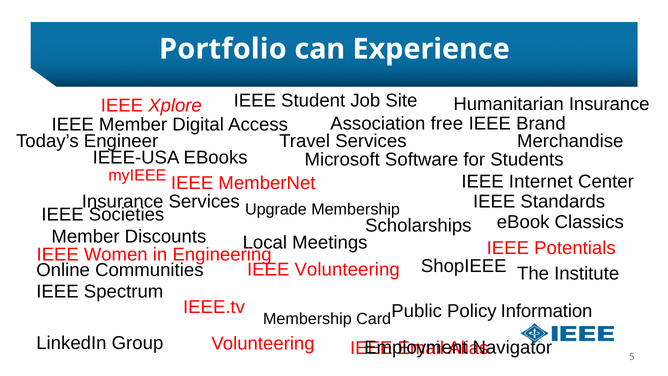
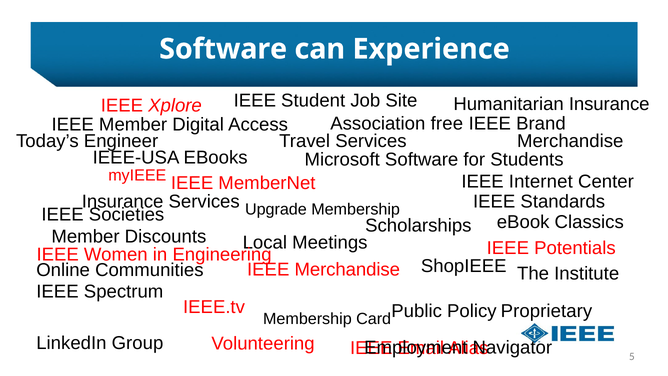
Portfolio at (223, 49): Portfolio -> Software
IEEE Volunteering: Volunteering -> Merchandise
Information: Information -> Proprietary
